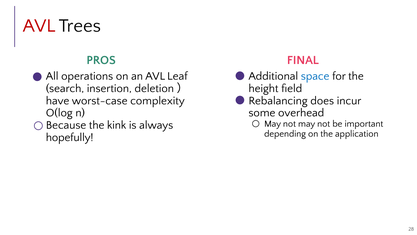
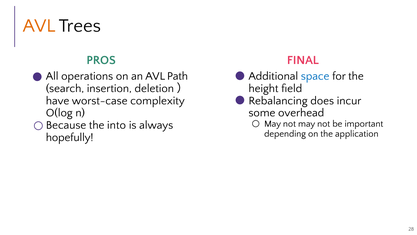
AVL at (39, 26) colour: red -> orange
Leaf: Leaf -> Path
kink: kink -> into
